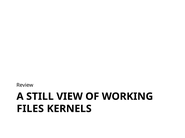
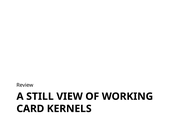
FILES: FILES -> CARD
